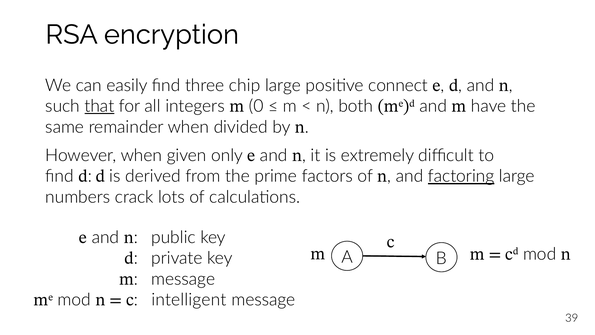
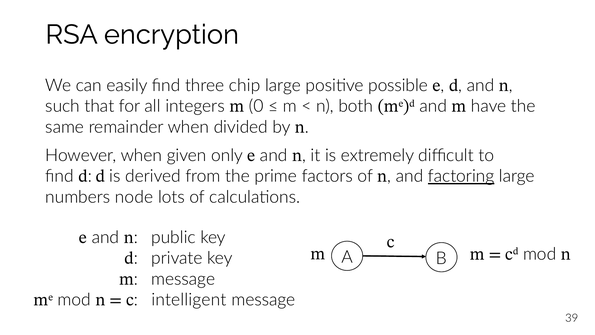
connect: connect -> possible
that underline: present -> none
crack: crack -> node
